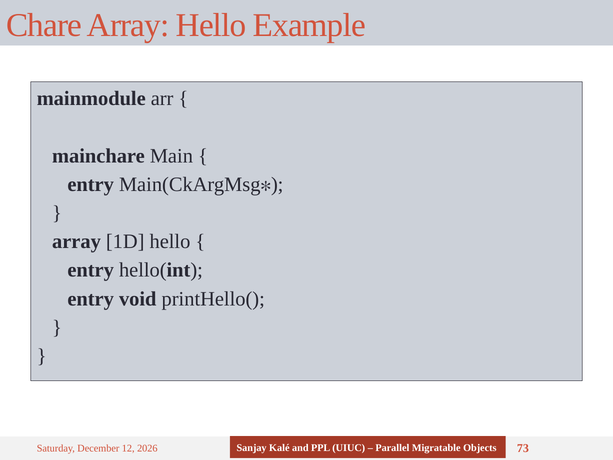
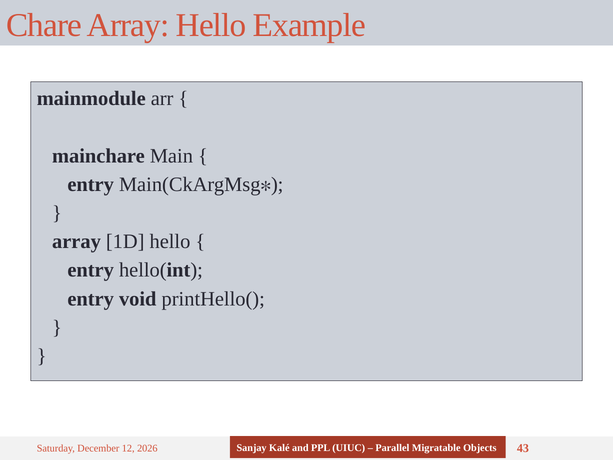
73: 73 -> 43
